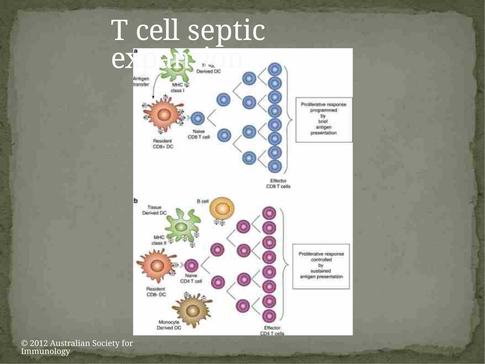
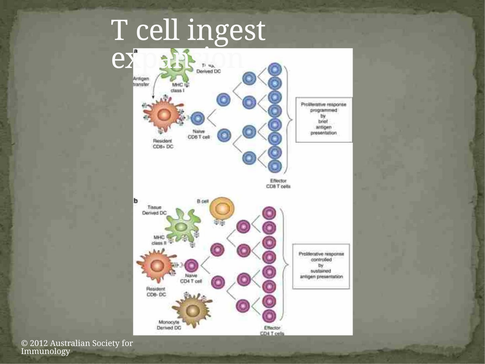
septic: septic -> ingest
